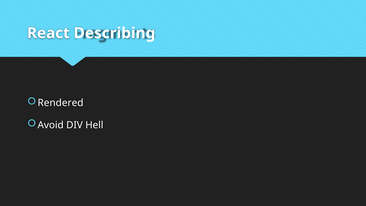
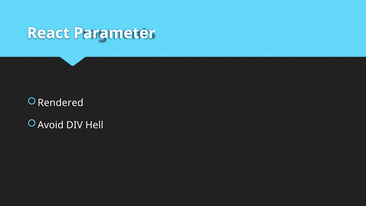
Describing: Describing -> Parameter
